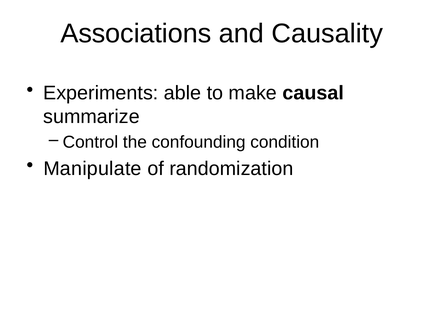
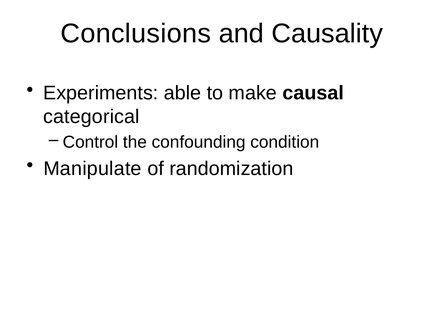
Associations: Associations -> Conclusions
summarize: summarize -> categorical
